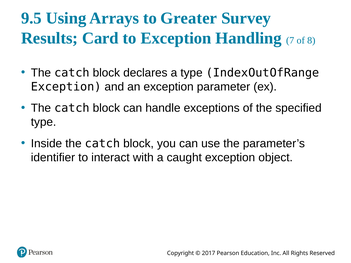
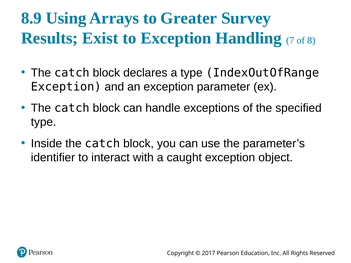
9.5: 9.5 -> 8.9
Card: Card -> Exist
